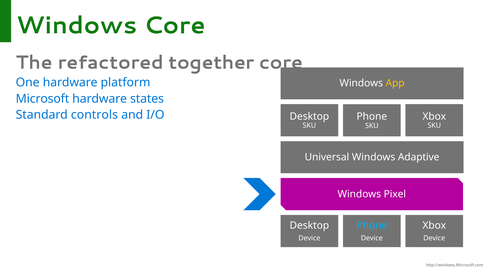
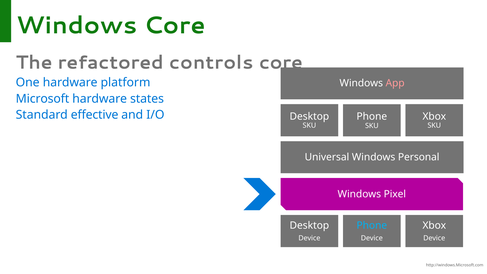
together: together -> controls
App colour: yellow -> pink
controls: controls -> effective
Adaptive: Adaptive -> Personal
